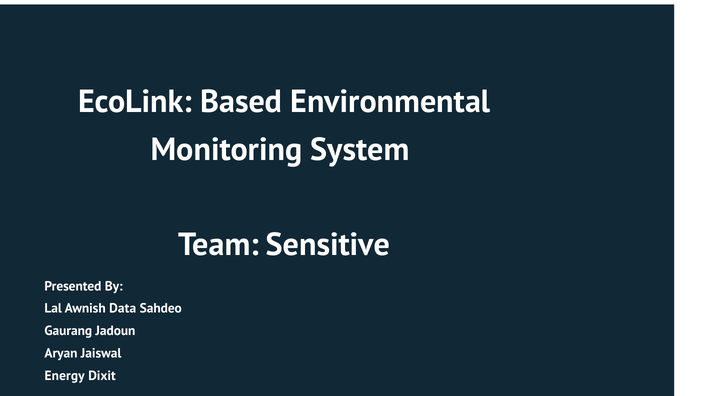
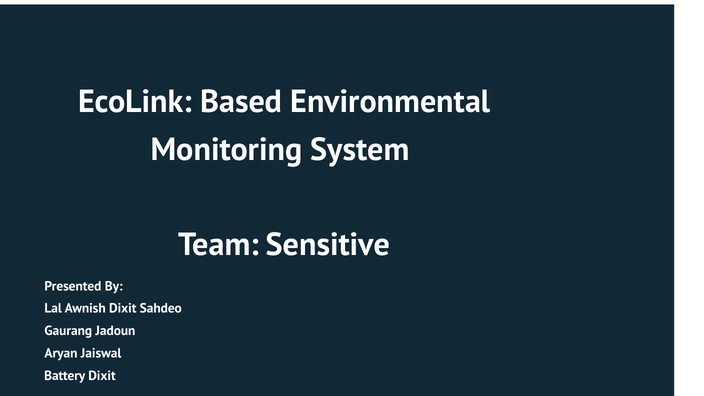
Awnish Data: Data -> Dixit
Energy: Energy -> Battery
